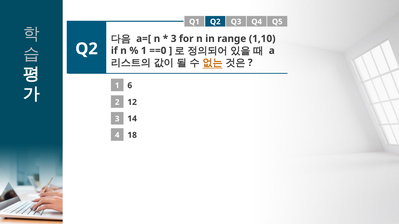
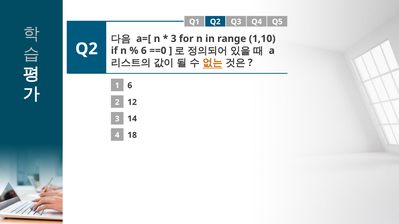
1 at (144, 51): 1 -> 6
